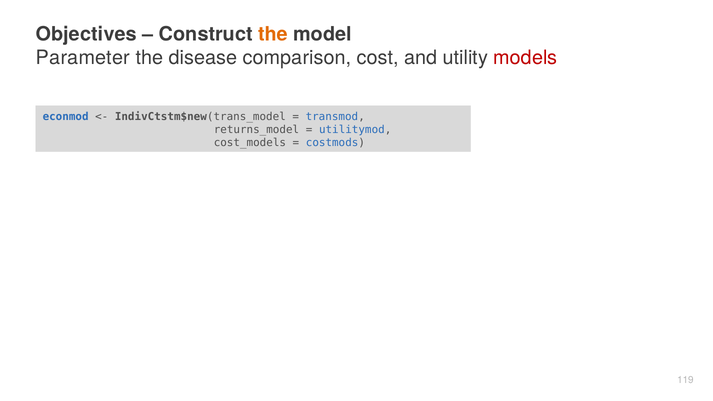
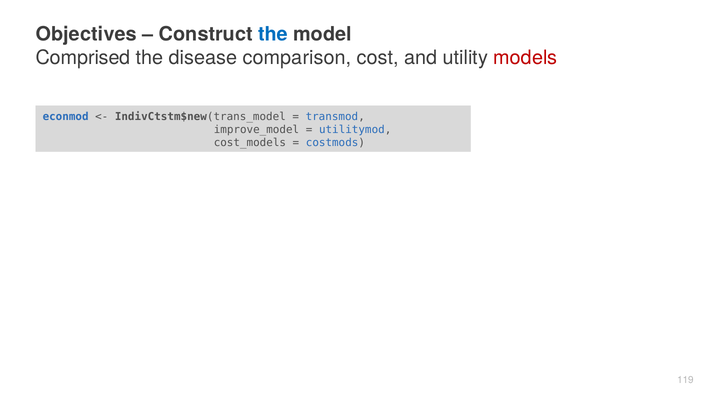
the at (273, 34) colour: orange -> blue
Parameter: Parameter -> Comprised
returns_model: returns_model -> improve_model
